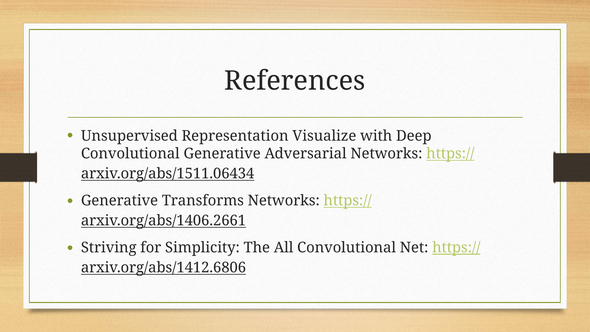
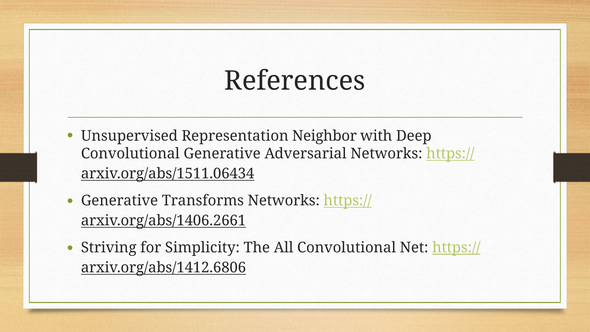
Visualize: Visualize -> Neighbor
